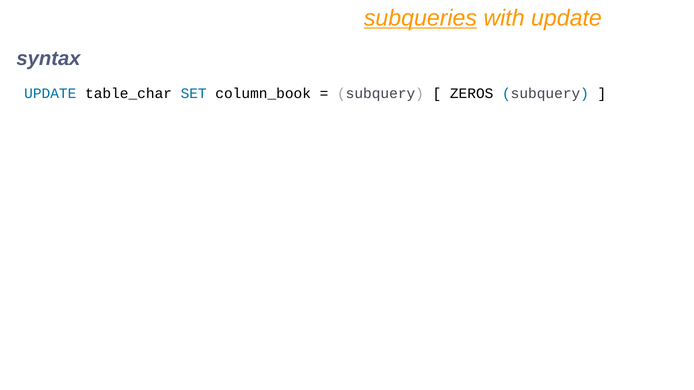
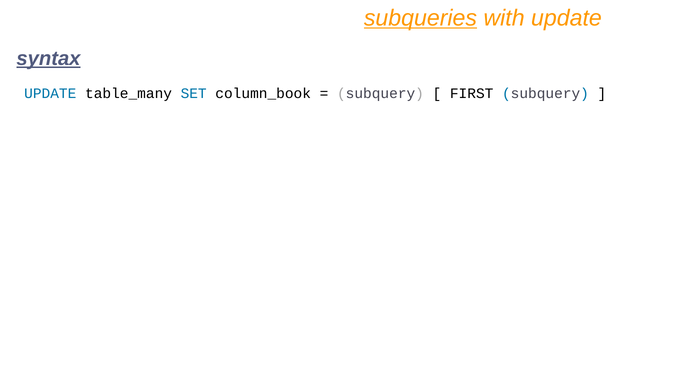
syntax underline: none -> present
table_char: table_char -> table_many
ZEROS: ZEROS -> FIRST
